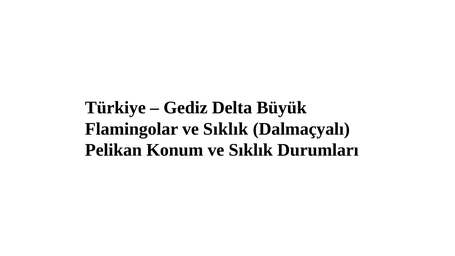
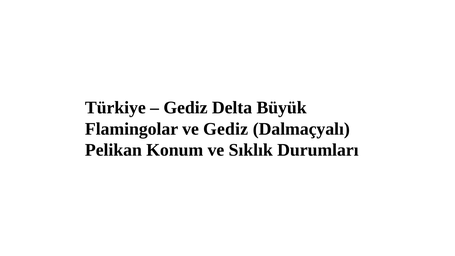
Flamingolar ve Sıklık: Sıklık -> Gediz
